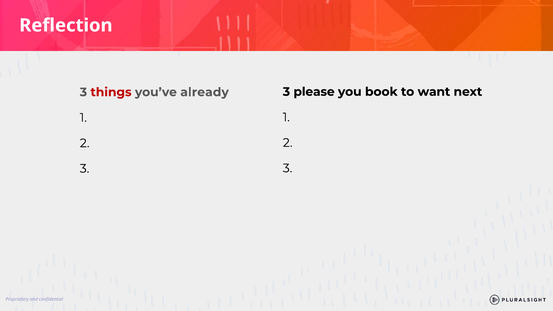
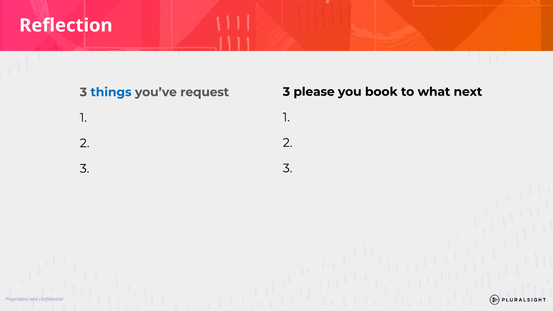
want: want -> what
things colour: red -> blue
already: already -> request
